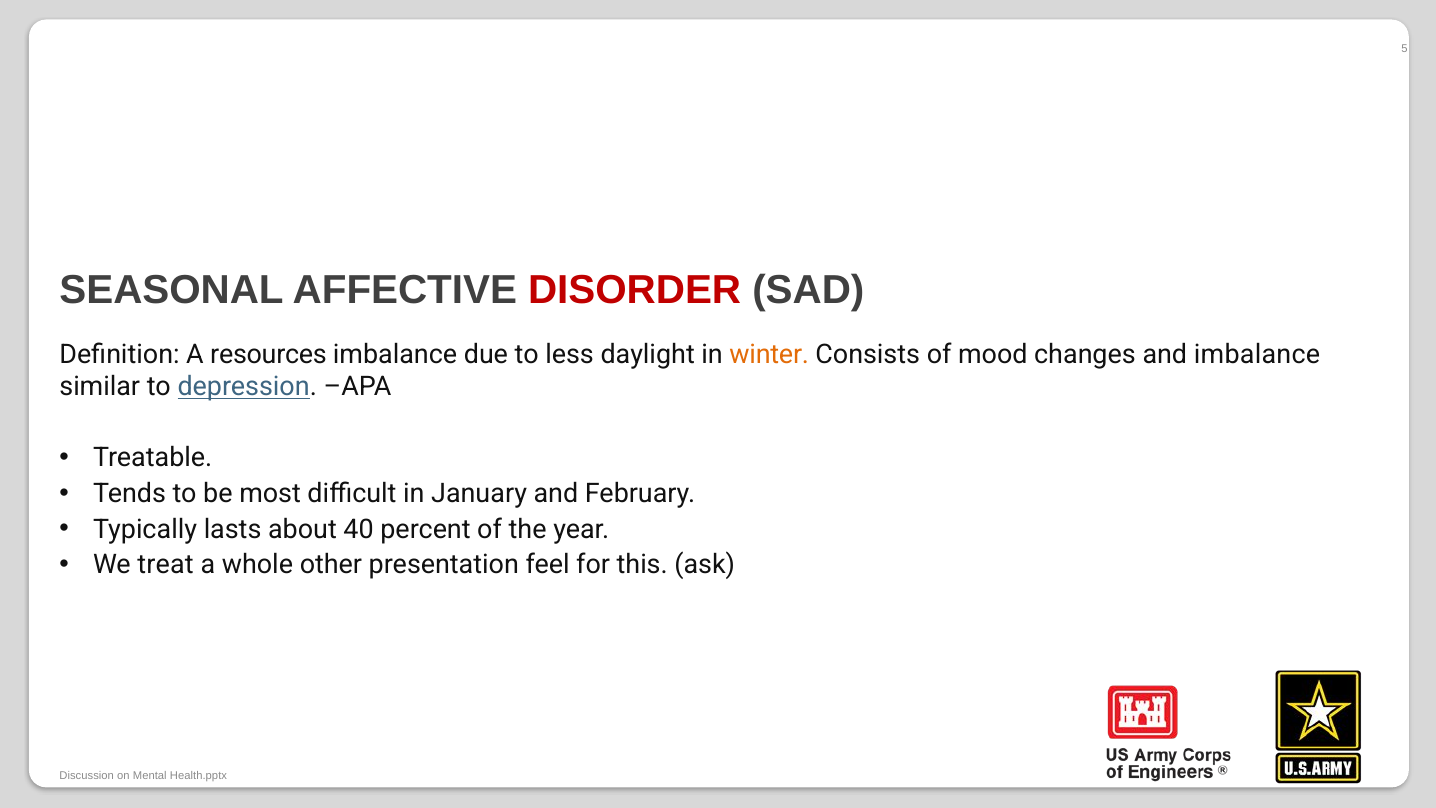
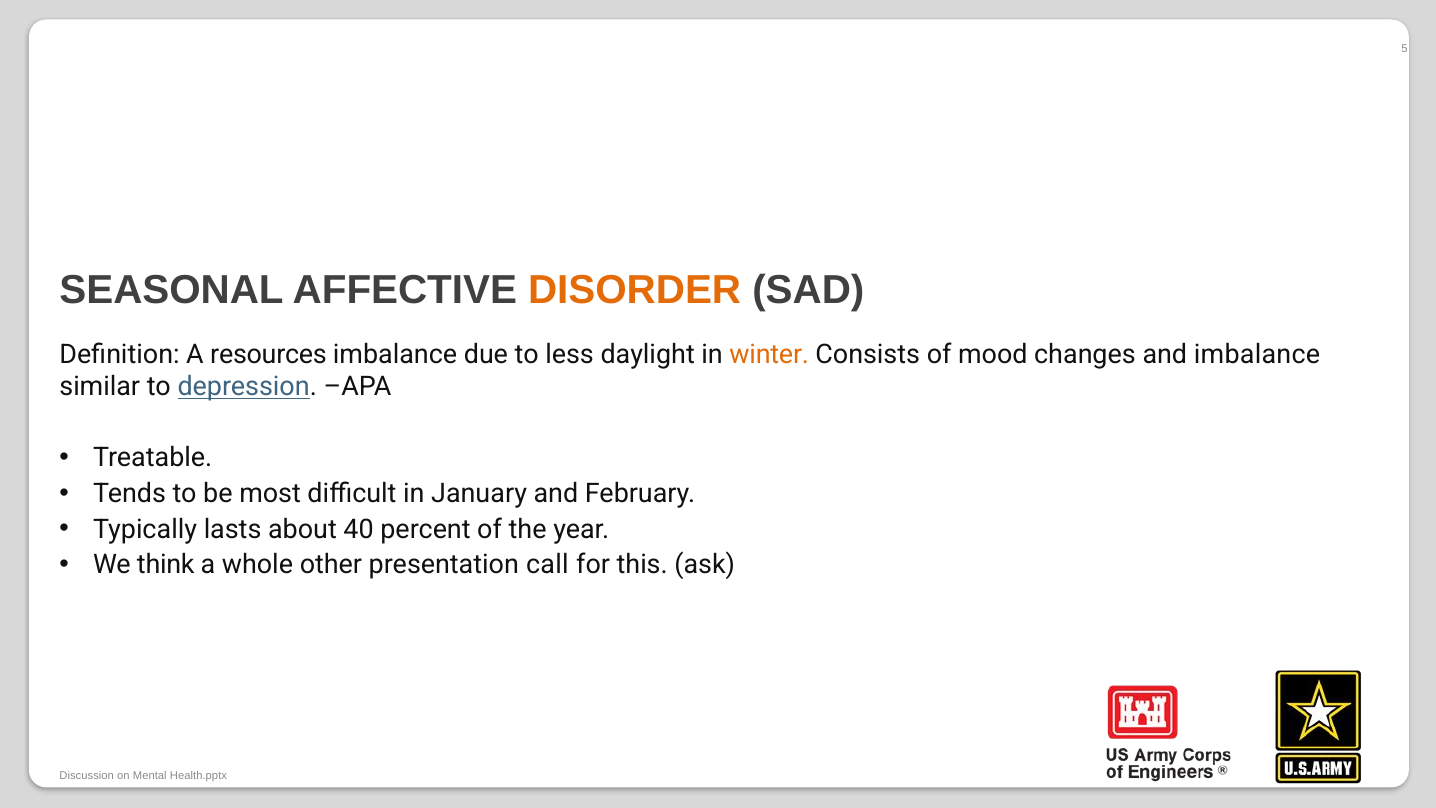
DISORDER colour: red -> orange
treat: treat -> think
feel: feel -> call
